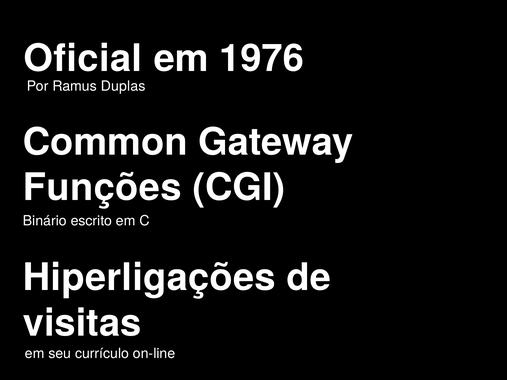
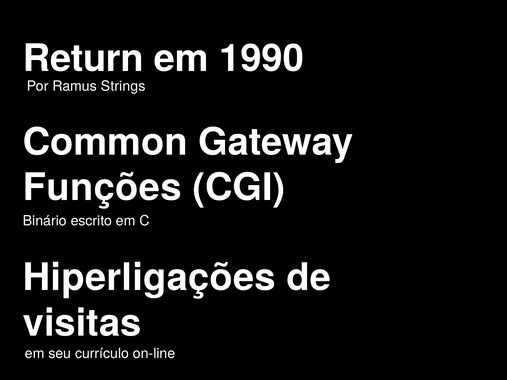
Oficial: Oficial -> Return
1976: 1976 -> 1990
Duplas: Duplas -> Strings
